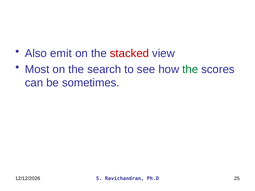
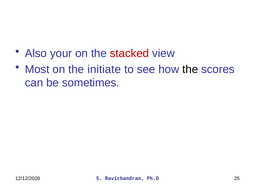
emit: emit -> your
search: search -> initiate
the at (190, 69) colour: green -> black
